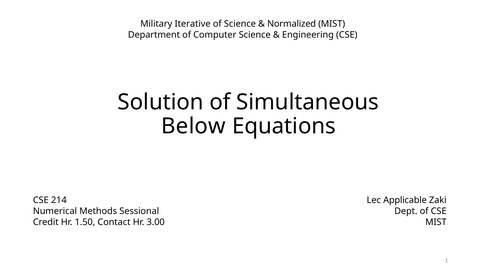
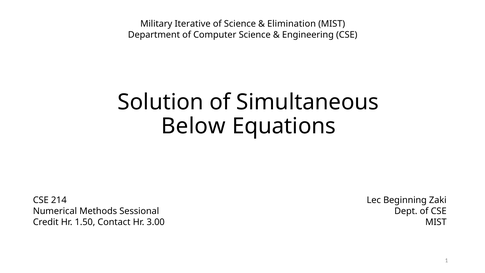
Normalized: Normalized -> Elimination
Applicable: Applicable -> Beginning
